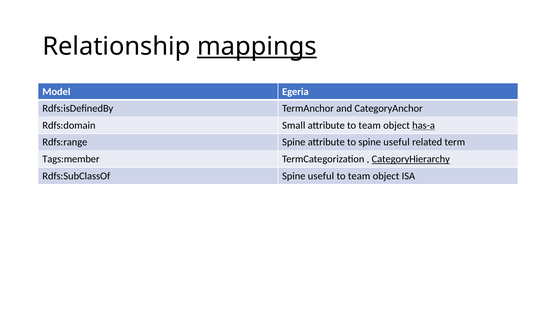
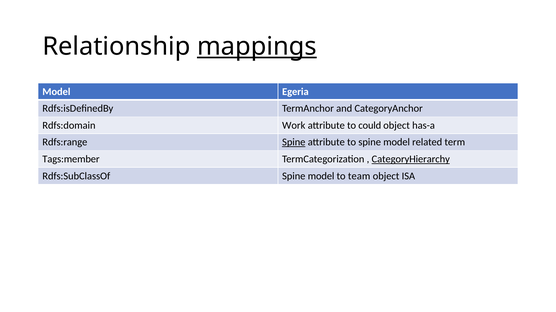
Small: Small -> Work
attribute to team: team -> could
has-a underline: present -> none
Spine at (294, 143) underline: none -> present
to spine useful: useful -> model
Rdfs:SubClassOf Spine useful: useful -> model
